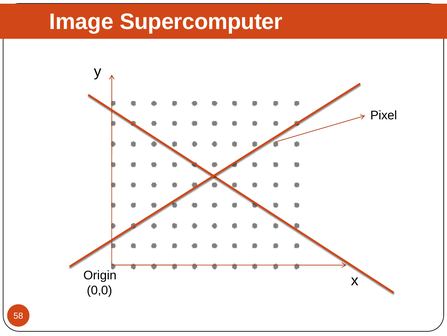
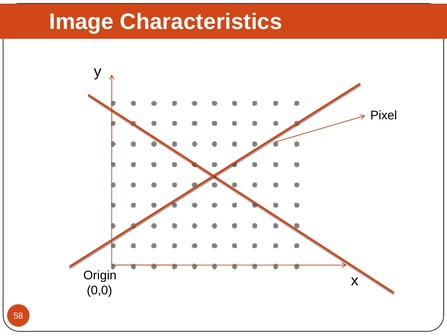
Supercomputer: Supercomputer -> Characteristics
